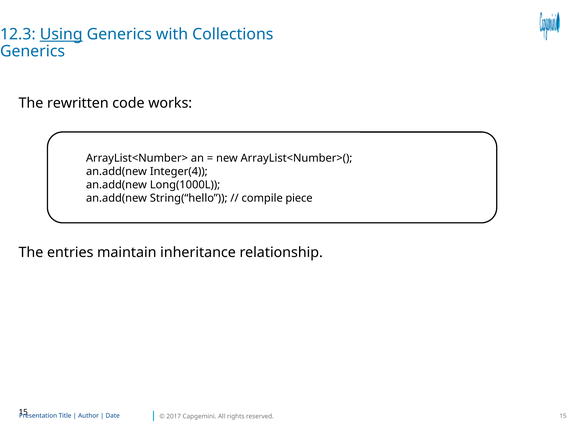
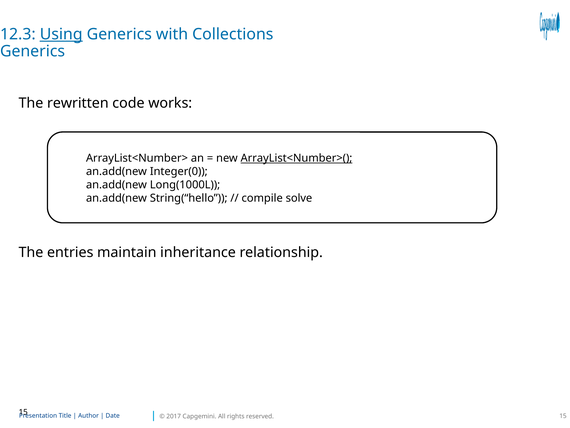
ArrayList<Number>( underline: none -> present
Integer(4: Integer(4 -> Integer(0
piece: piece -> solve
